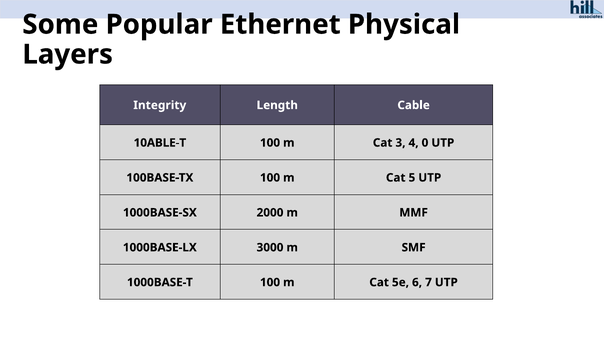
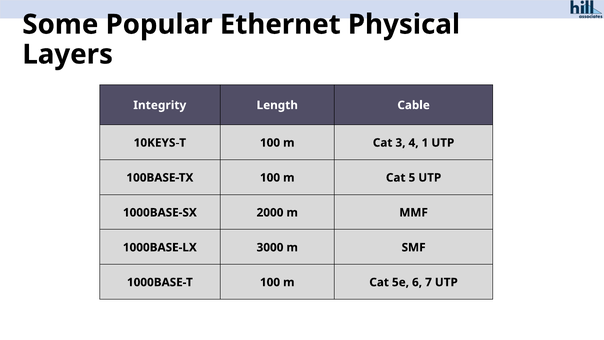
10ABLE-T: 10ABLE-T -> 10KEYS-T
0: 0 -> 1
